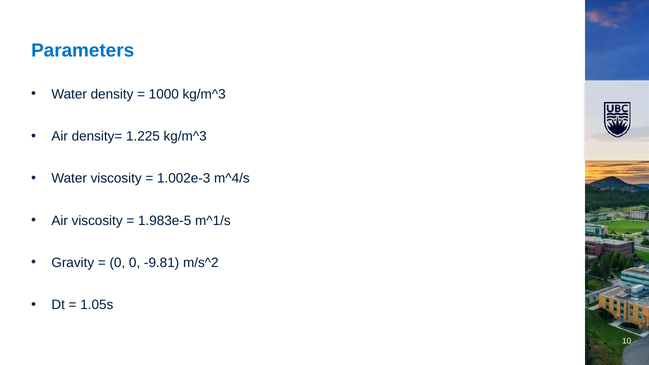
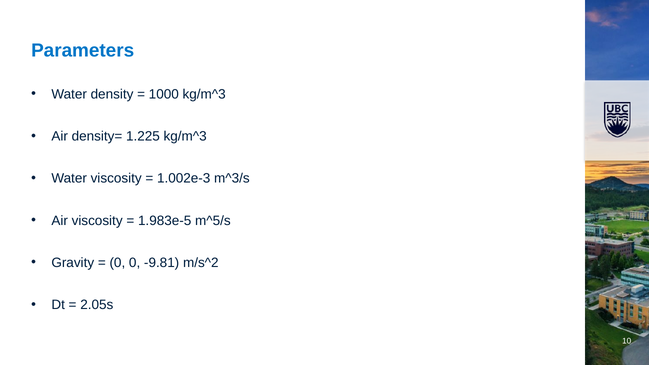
m^4/s: m^4/s -> m^3/s
m^1/s: m^1/s -> m^5/s
1.05s: 1.05s -> 2.05s
